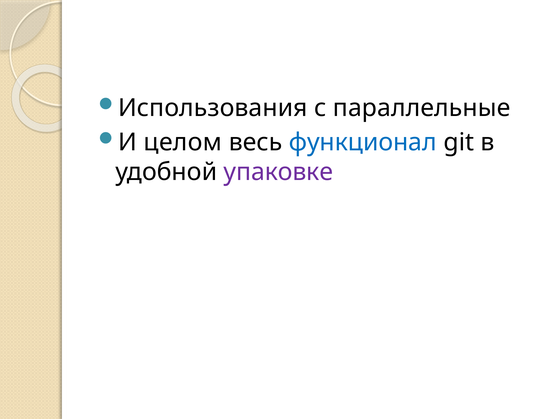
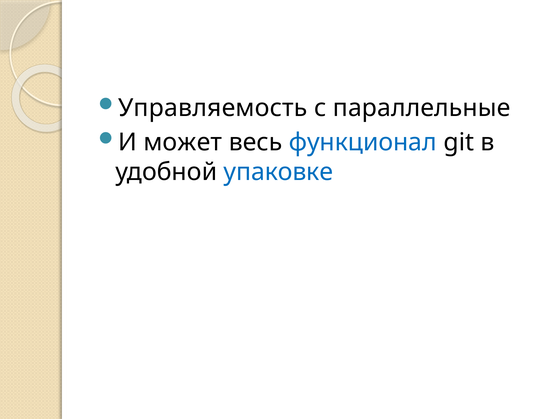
Использования: Использования -> Управляемость
целом: целом -> может
упаковке colour: purple -> blue
